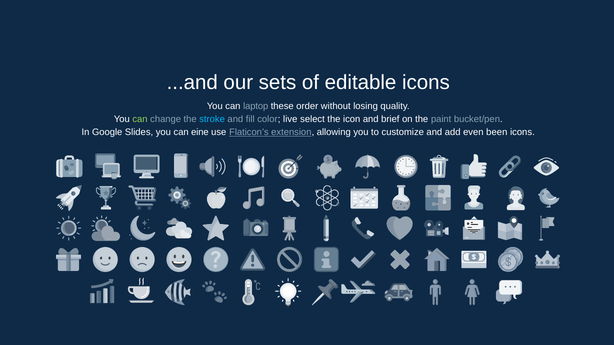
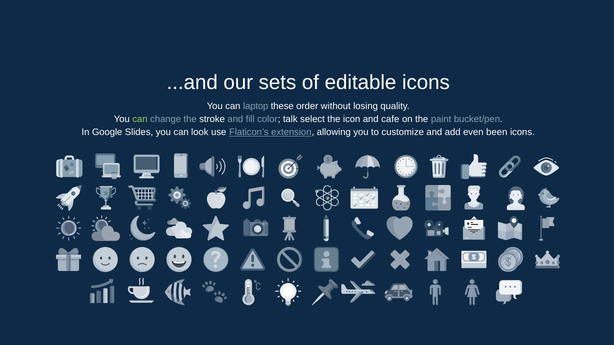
stroke colour: light blue -> white
live: live -> talk
brief: brief -> cafe
eine: eine -> look
